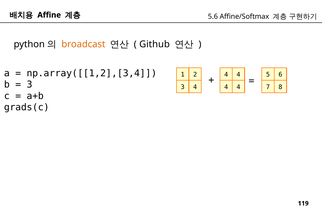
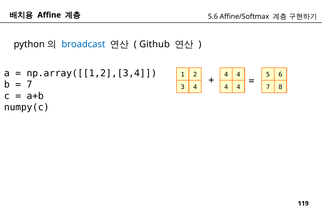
broadcast colour: orange -> blue
3 at (29, 84): 3 -> 7
grads(c: grads(c -> numpy(c
